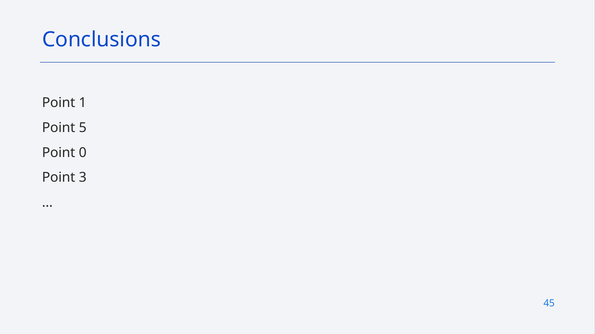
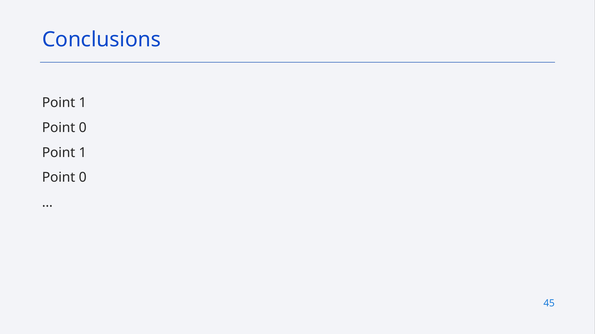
5 at (83, 128): 5 -> 0
0 at (83, 153): 0 -> 1
3 at (83, 178): 3 -> 0
